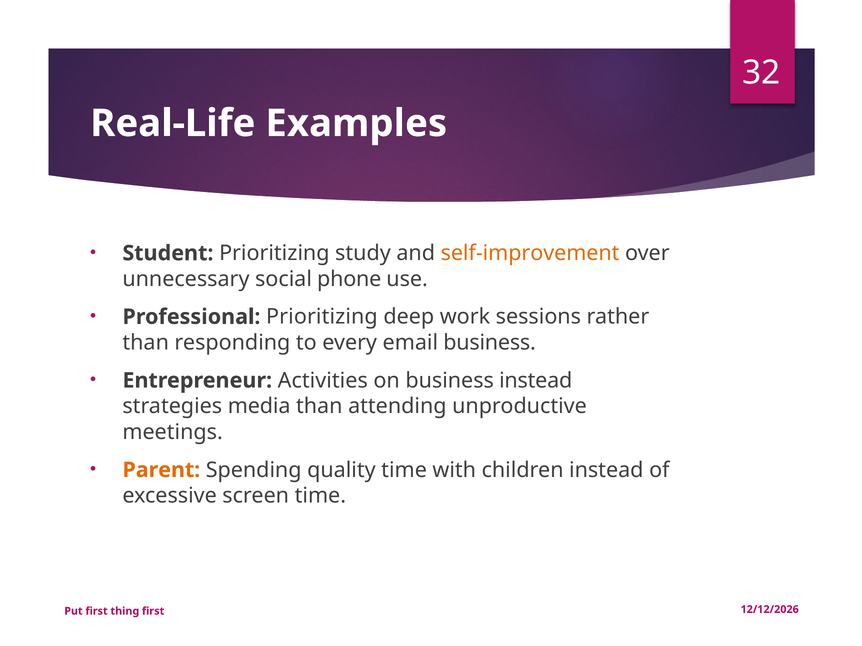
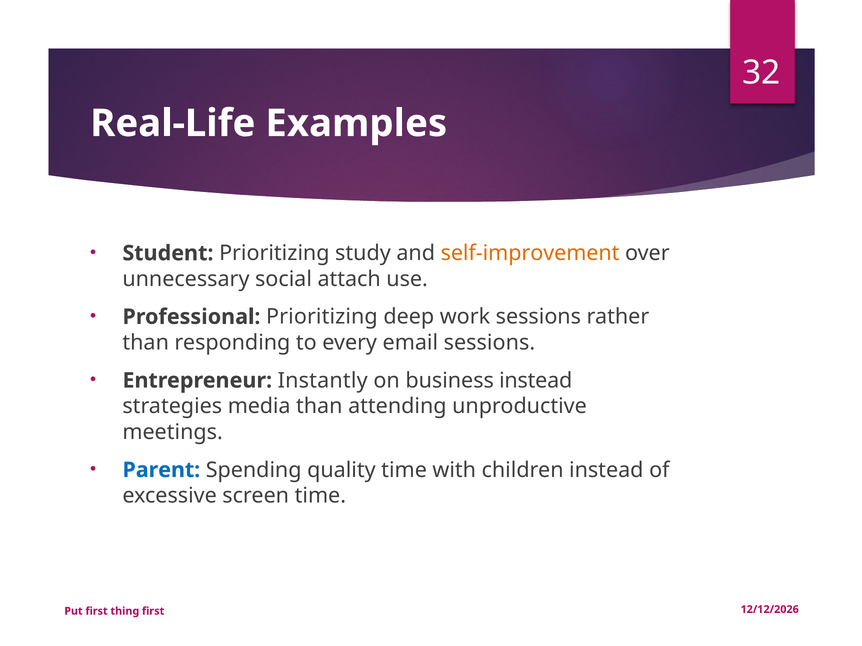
phone: phone -> attach
email business: business -> sessions
Activities: Activities -> Instantly
Parent colour: orange -> blue
